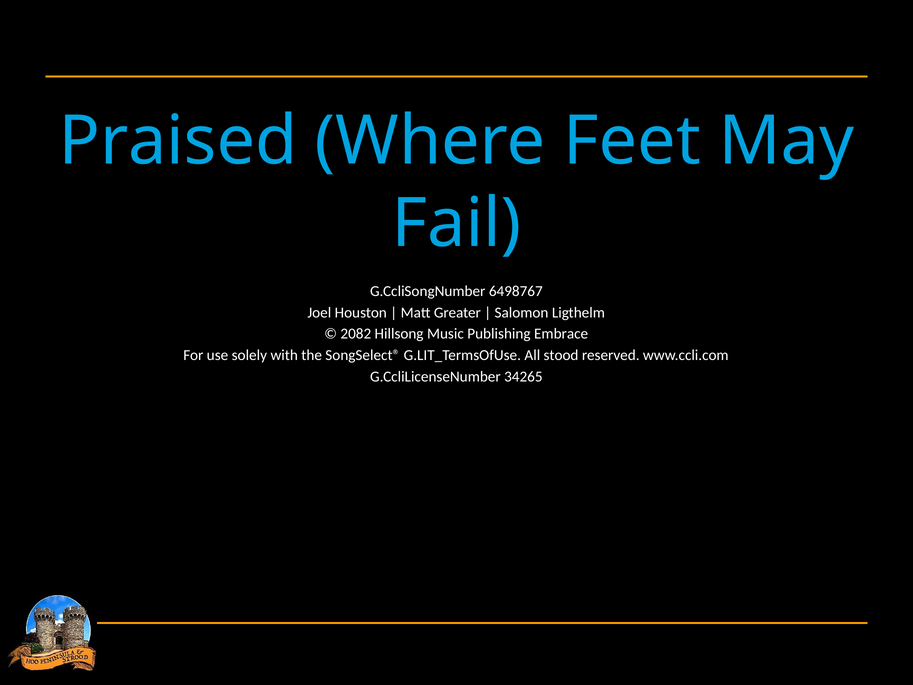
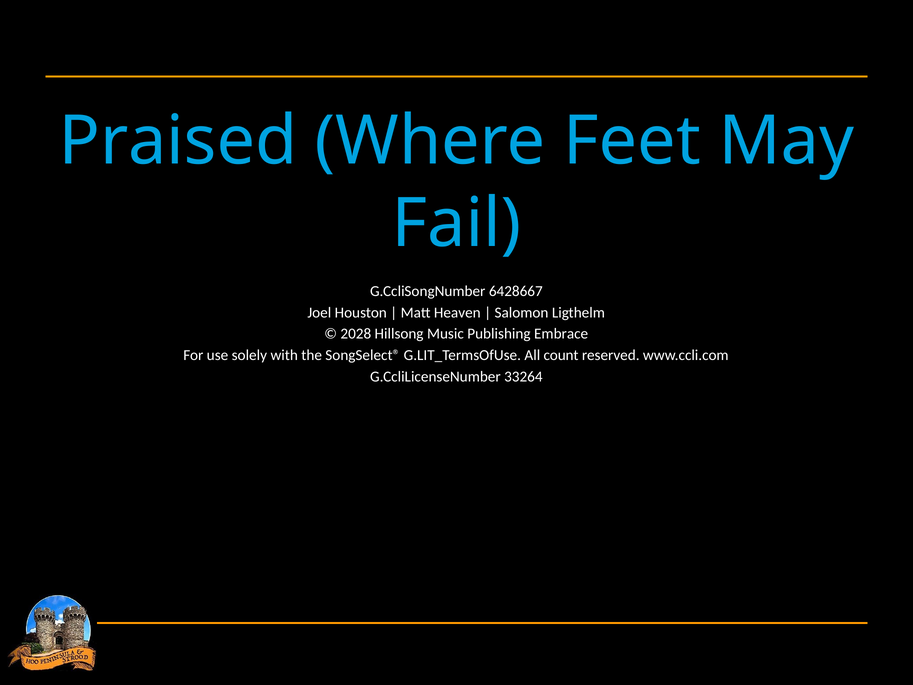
6498767: 6498767 -> 6428667
Greater: Greater -> Heaven
2082: 2082 -> 2028
stood: stood -> count
34265: 34265 -> 33264
